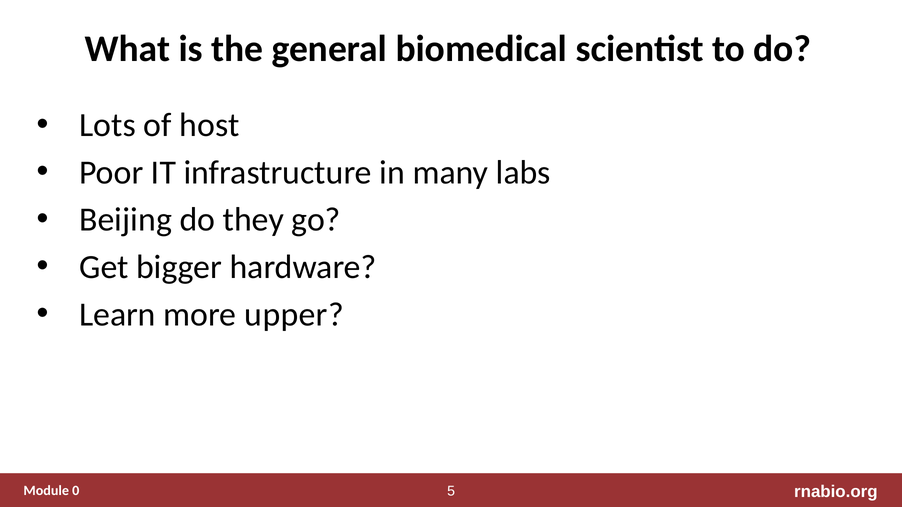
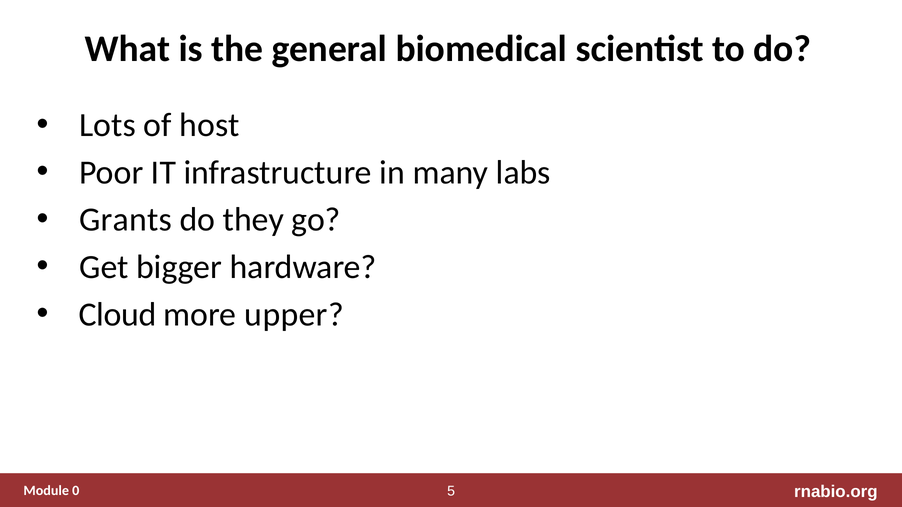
Beijing: Beijing -> Grants
Learn: Learn -> Cloud
